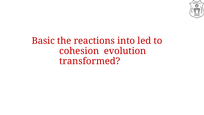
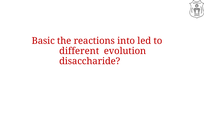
cohesion: cohesion -> different
transformed: transformed -> disaccharide
